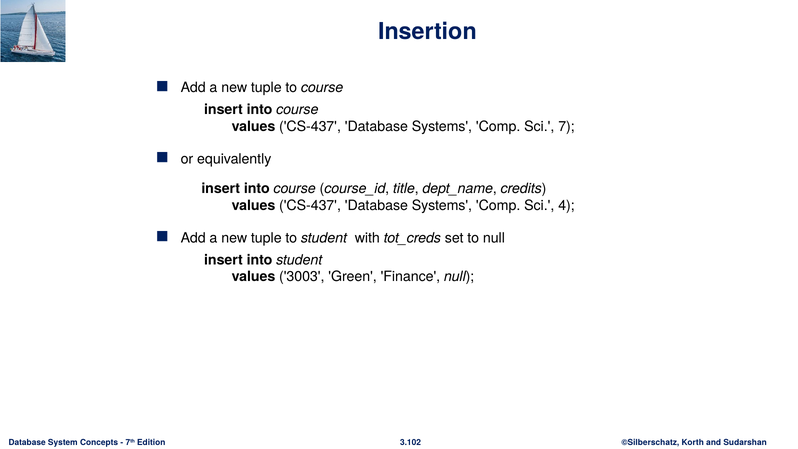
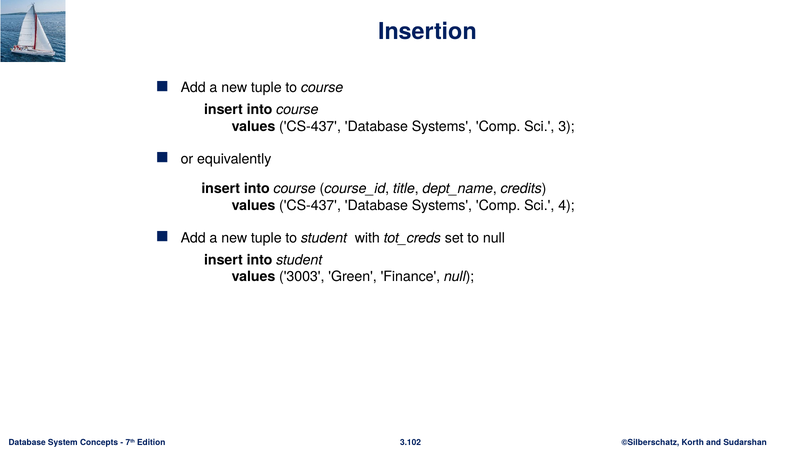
7: 7 -> 3
